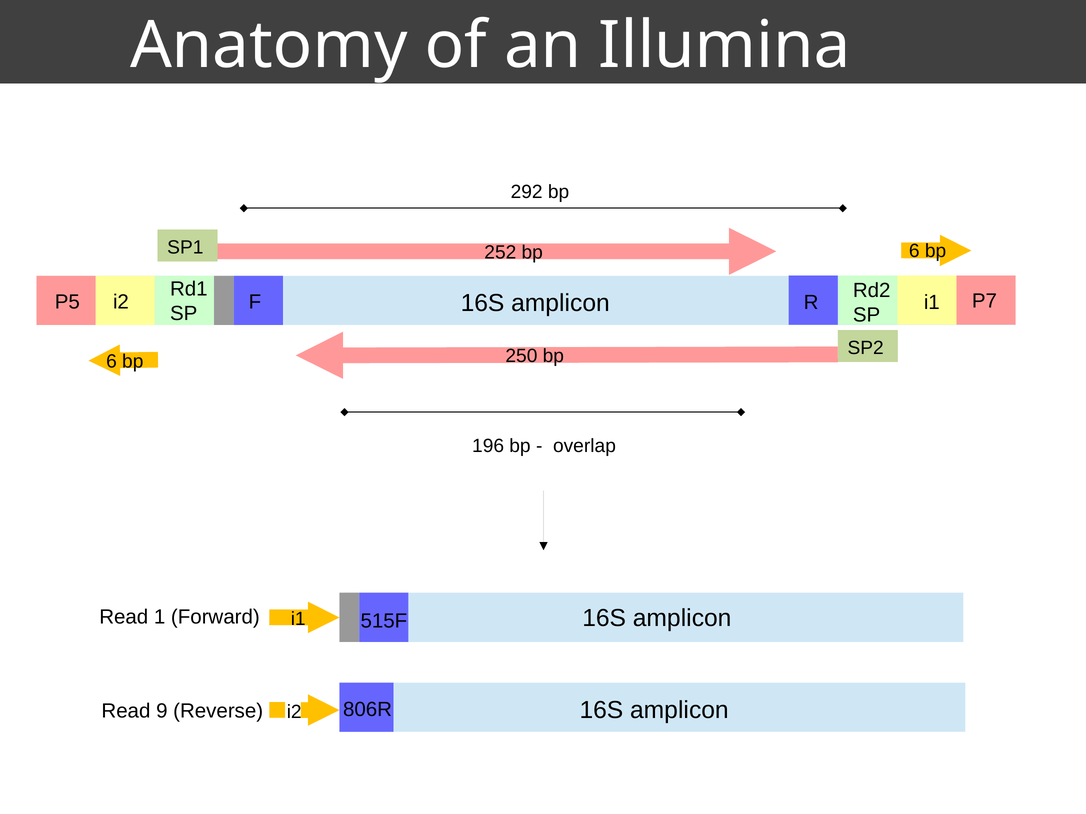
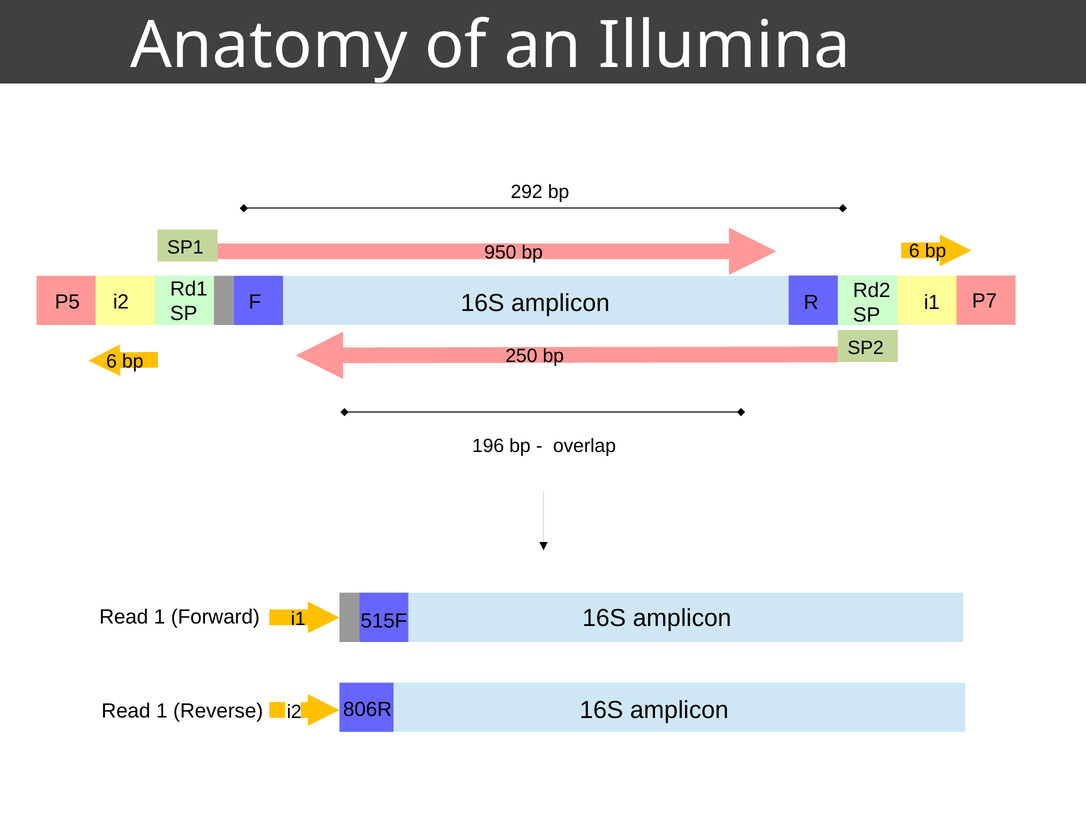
252: 252 -> 950
9 at (162, 711): 9 -> 1
